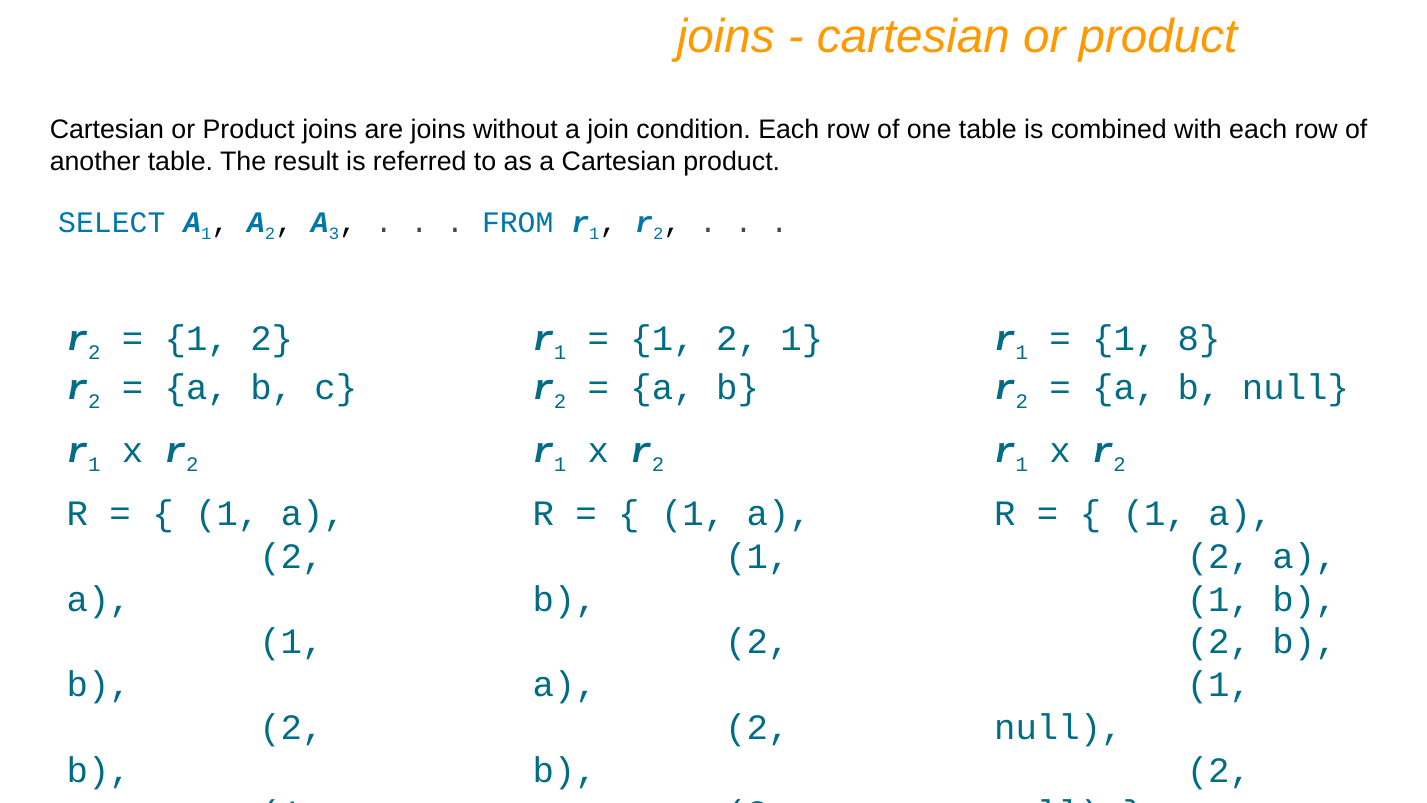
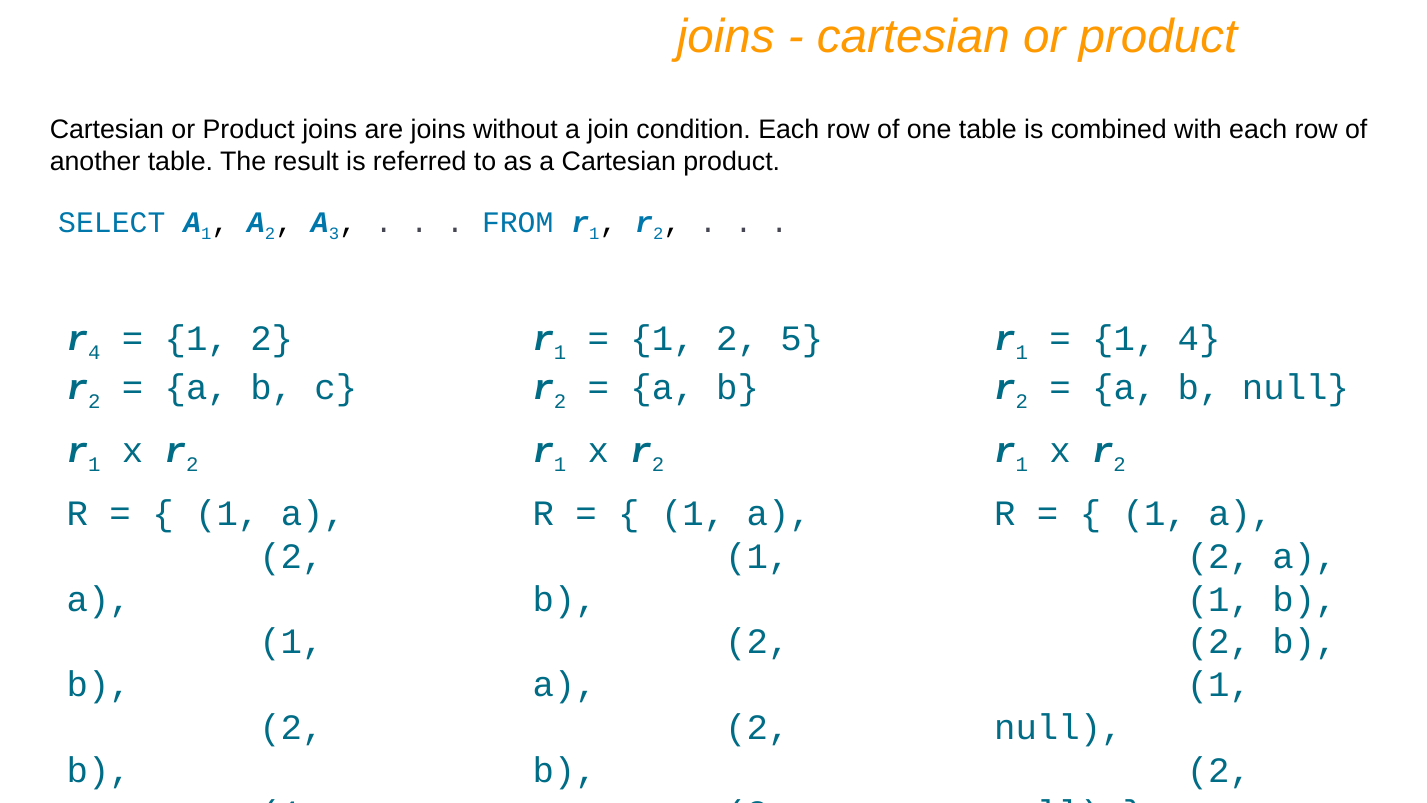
2 at (94, 353): 2 -> 4
2 1: 1 -> 5
1 8: 8 -> 4
